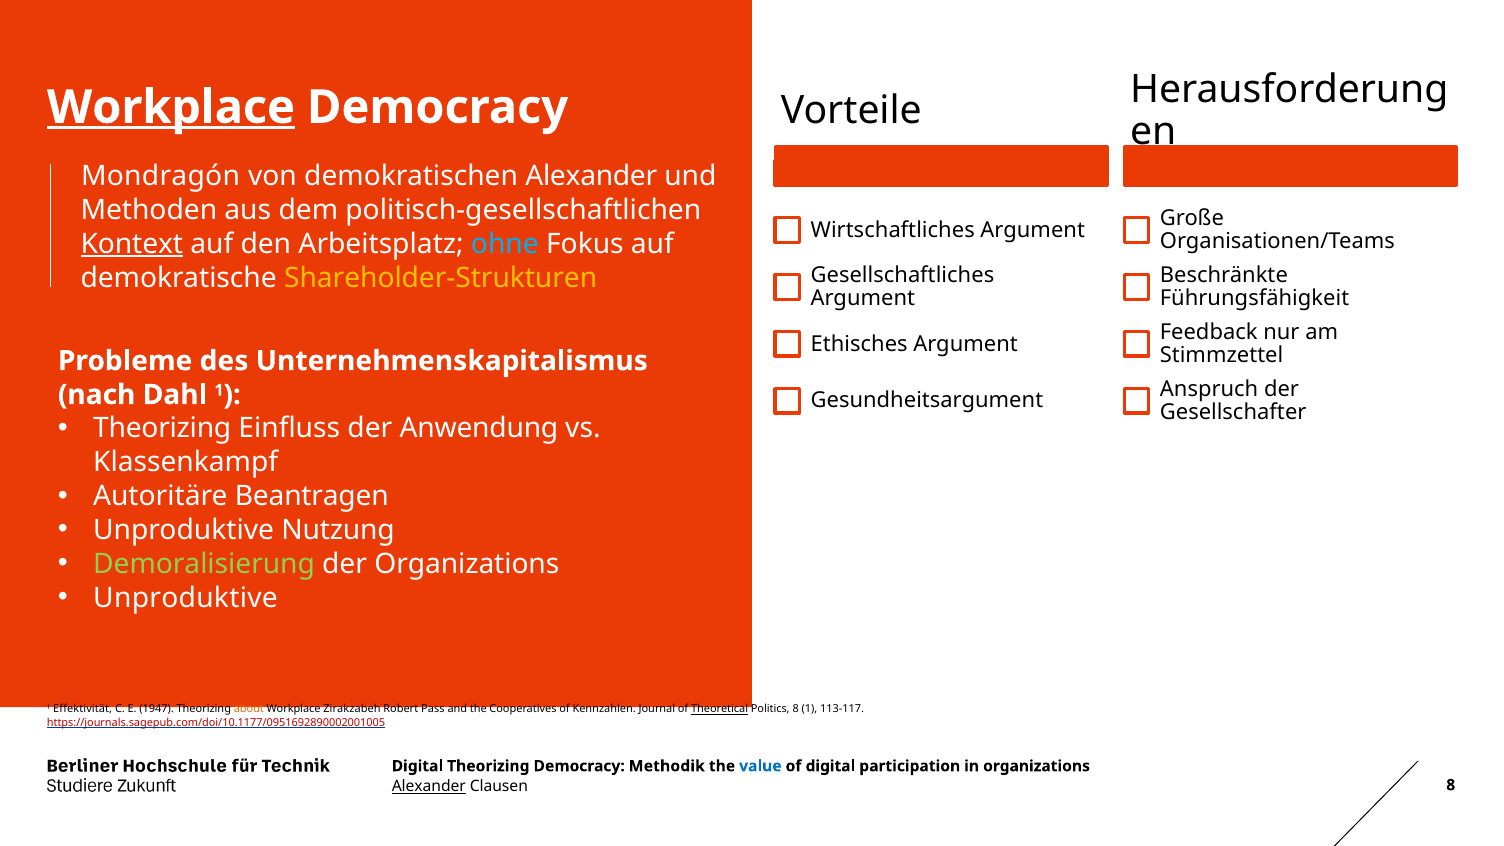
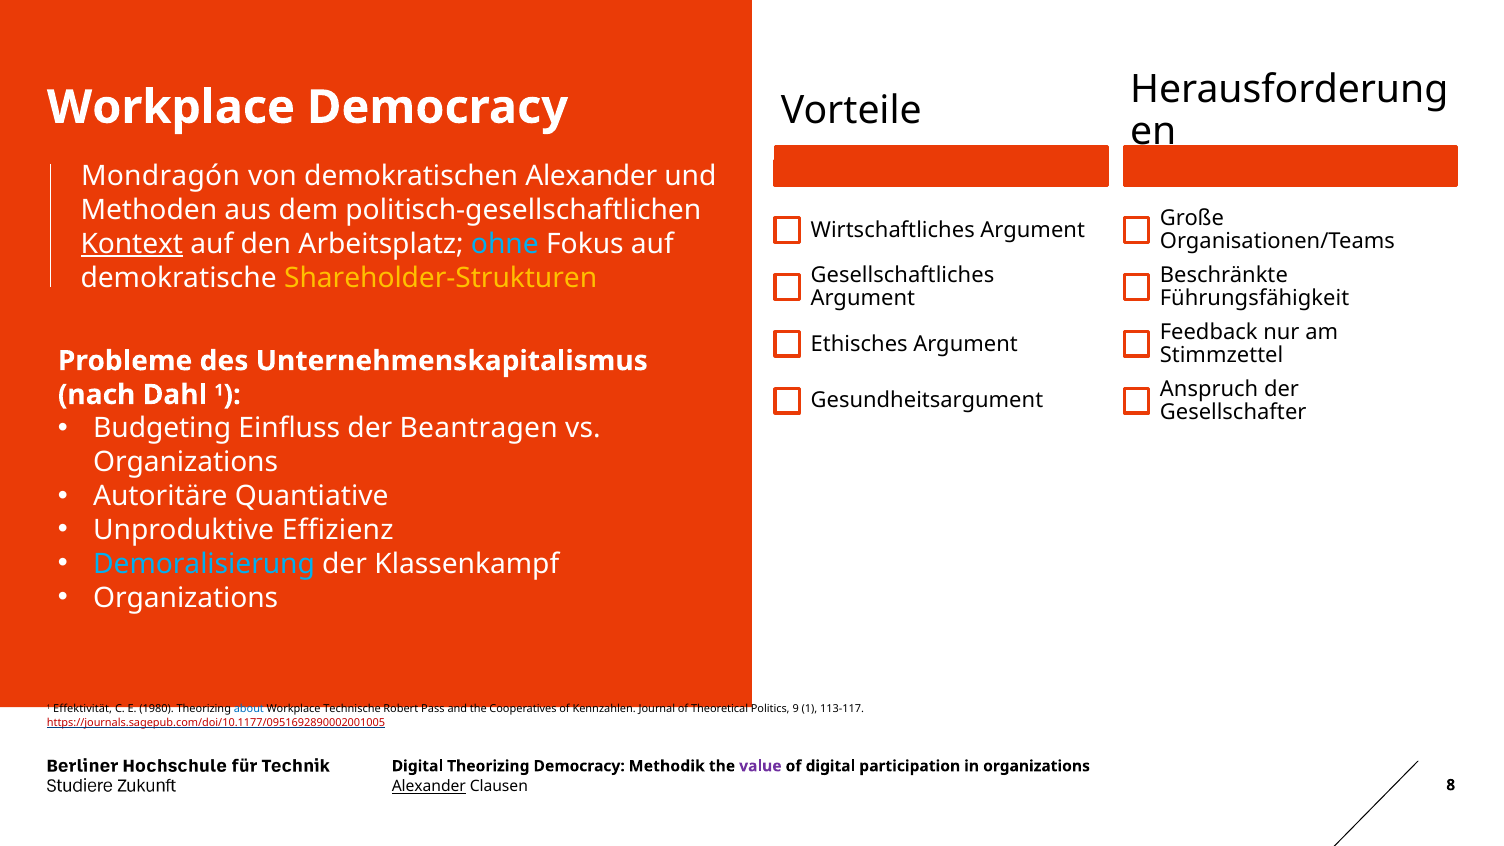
Workplace at (171, 107) underline: present -> none
Theorizing at (162, 429): Theorizing -> Budgeting
Anwendung: Anwendung -> Beantragen
Klassenkampf at (186, 462): Klassenkampf -> Organizations
Beantragen: Beantragen -> Quantiative
Nutzung: Nutzung -> Effizienz
Demoralisierung colour: light green -> light blue
der Organizations: Organizations -> Klassenkampf
Unproduktive at (186, 598): Unproduktive -> Organizations
1947: 1947 -> 1980
about colour: orange -> blue
Zirakzabeh: Zirakzabeh -> Technische
Theoretical underline: present -> none
Politics 8: 8 -> 9
value colour: blue -> purple
